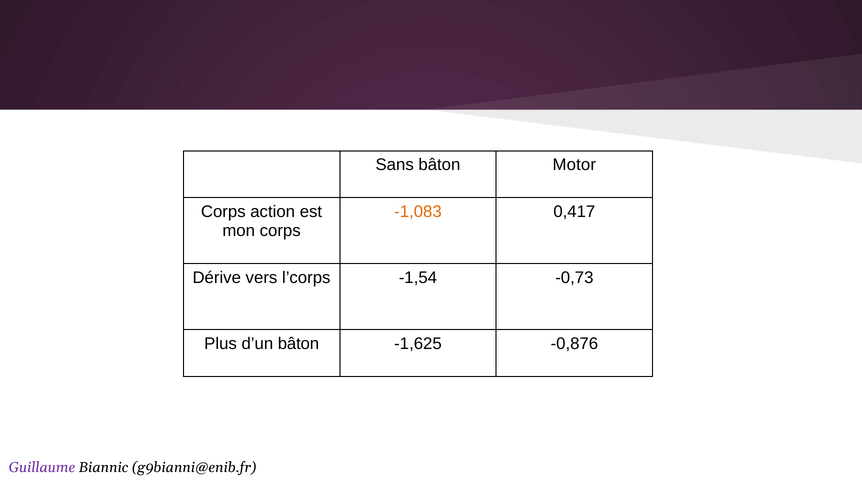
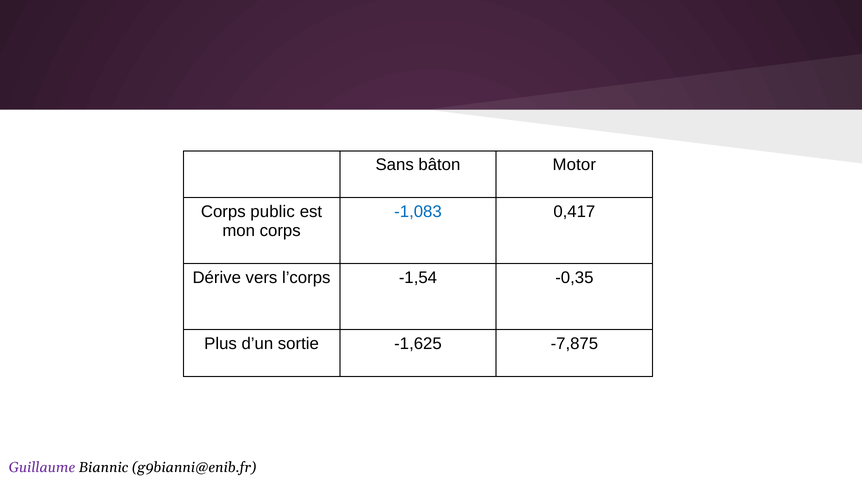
action: action -> public
-1,083 colour: orange -> blue
-0,73: -0,73 -> -0,35
d’un bâton: bâton -> sortie
-0,876: -0,876 -> -7,875
